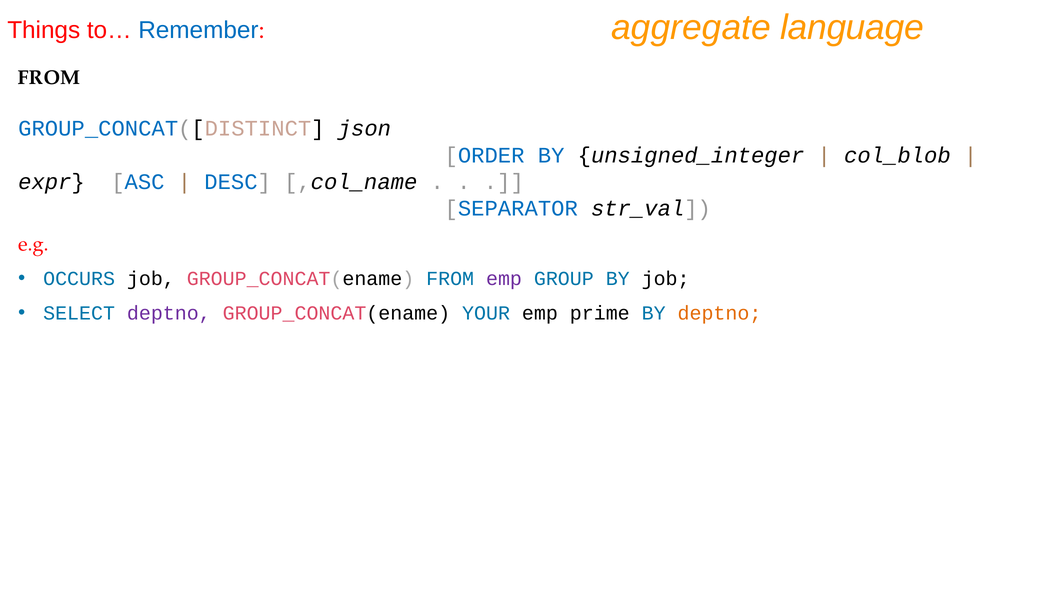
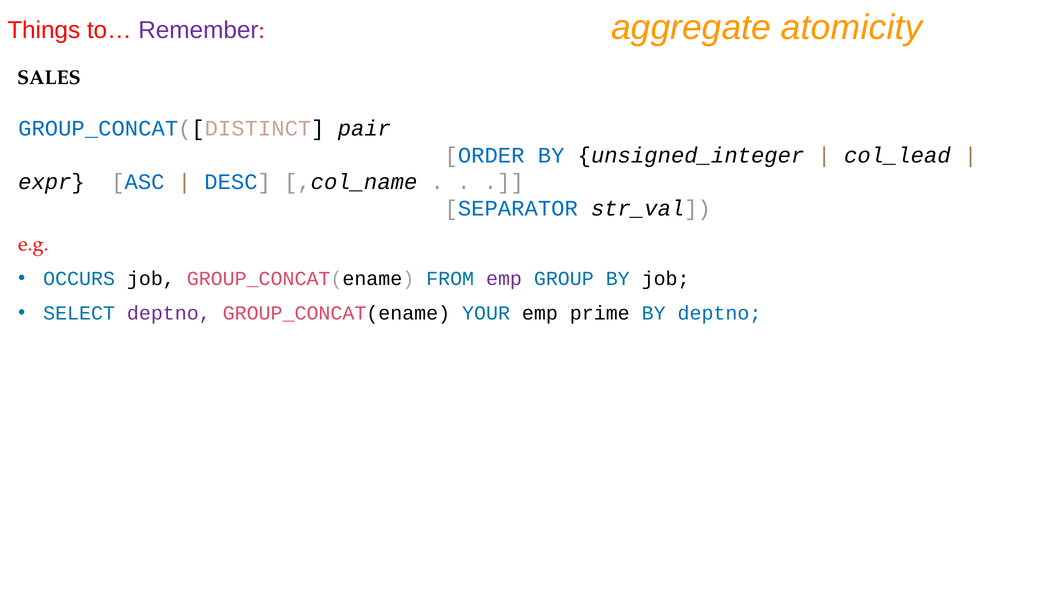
language: language -> atomicity
Remember colour: blue -> purple
FROM at (49, 78): FROM -> SALES
json: json -> pair
col_blob: col_blob -> col_lead
deptno at (719, 313) colour: orange -> blue
